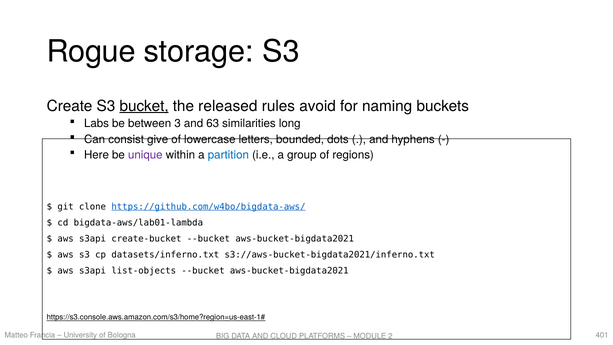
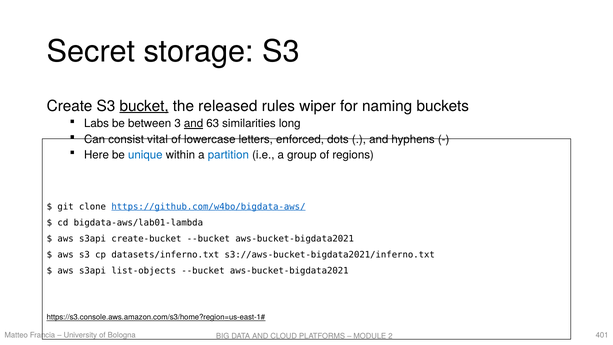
Rogue: Rogue -> Secret
avoid: avoid -> wiper
and at (194, 124) underline: none -> present
give: give -> vital
bounded: bounded -> enforced
unique colour: purple -> blue
